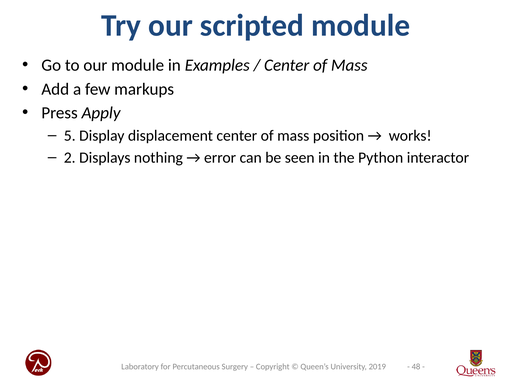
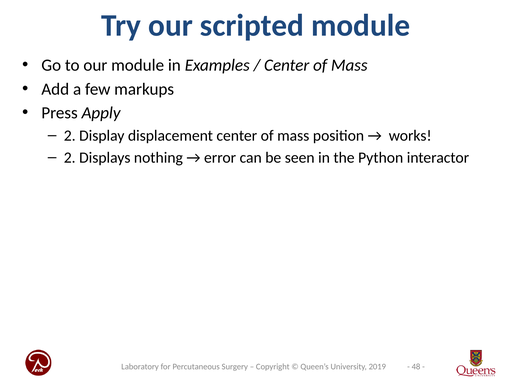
5 at (70, 136): 5 -> 2
